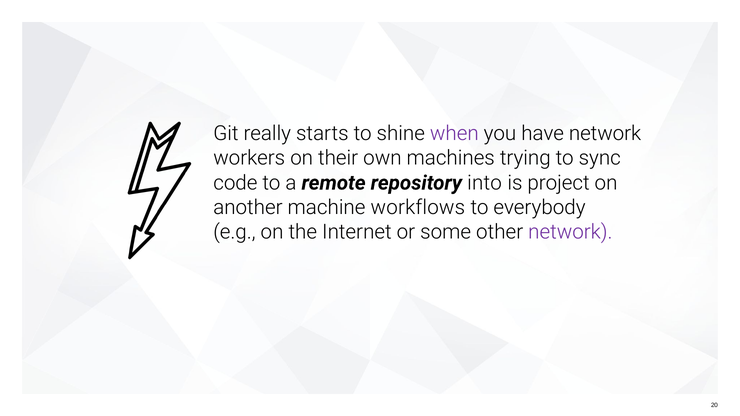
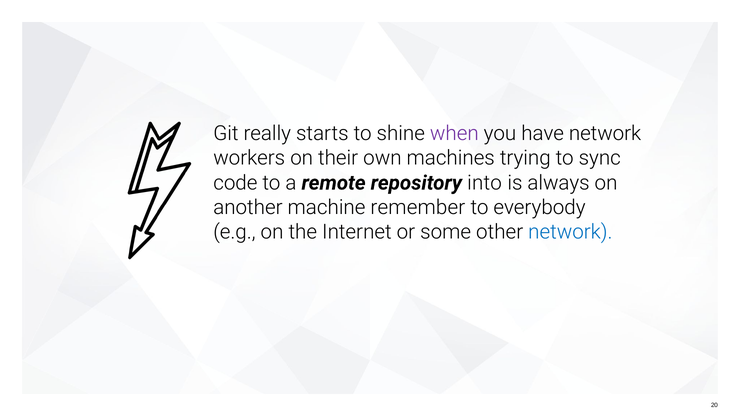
project: project -> always
workflows: workflows -> remember
network at (570, 232) colour: purple -> blue
